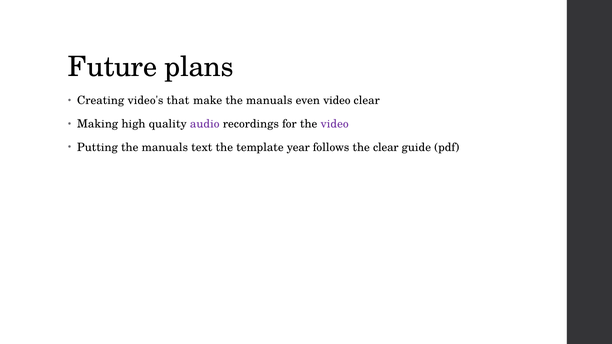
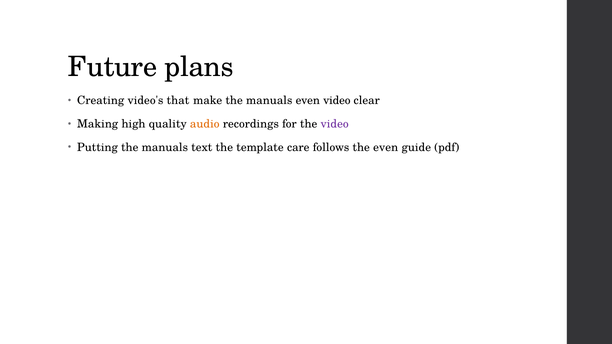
audio colour: purple -> orange
year: year -> care
the clear: clear -> even
